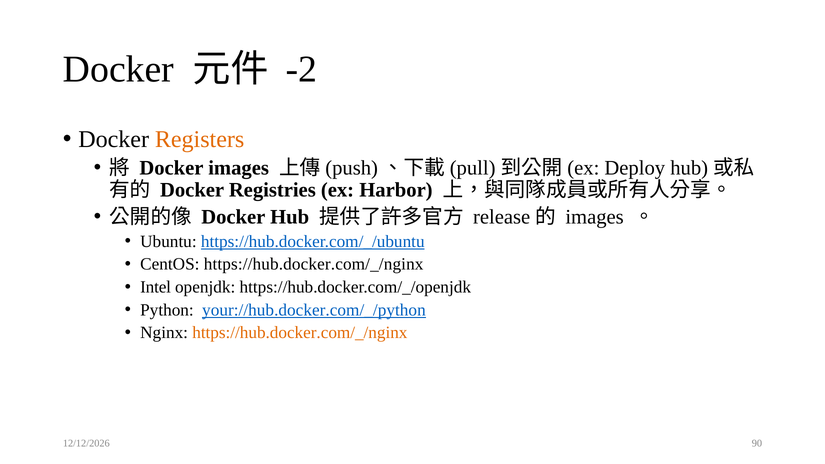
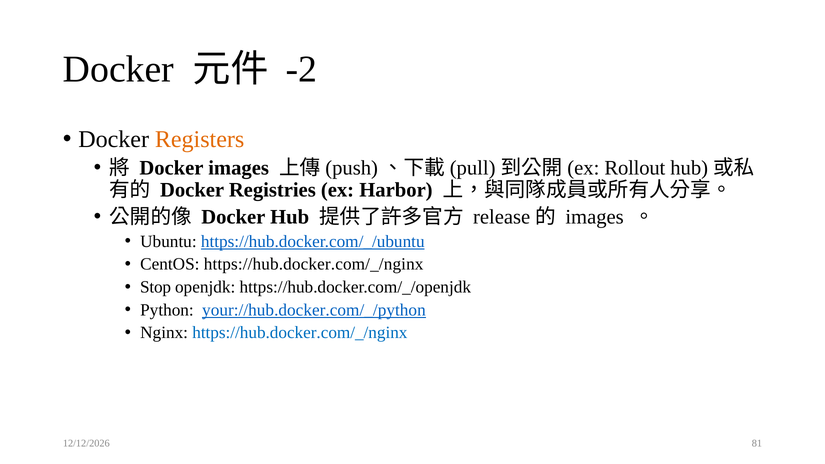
Deploy: Deploy -> Rollout
Intel: Intel -> Stop
https://hub.docker.com/_/nginx at (300, 333) colour: orange -> blue
90: 90 -> 81
